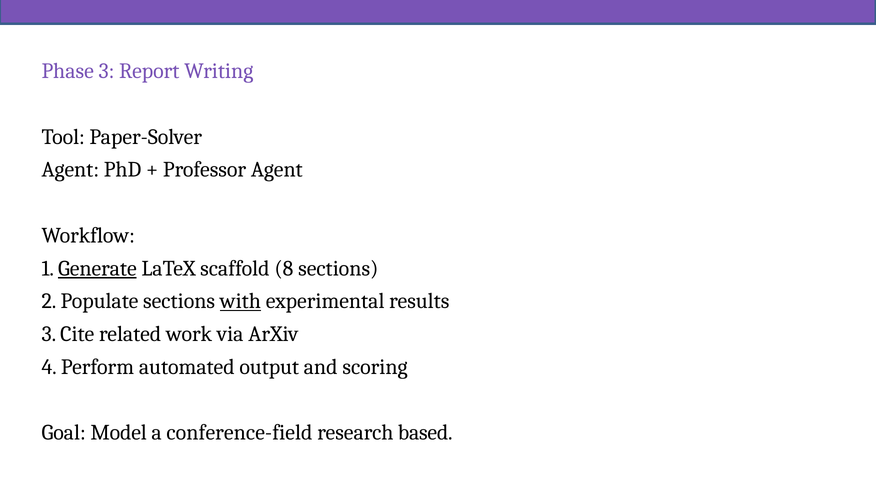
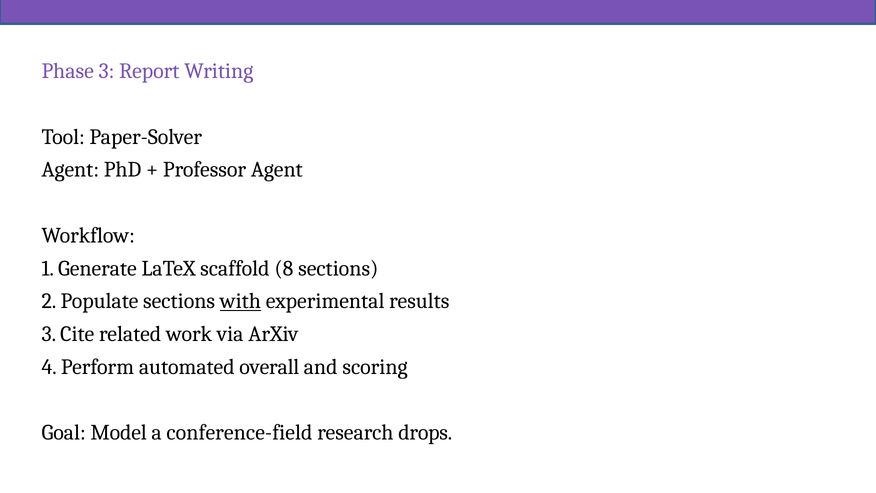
Generate underline: present -> none
output: output -> overall
based: based -> drops
